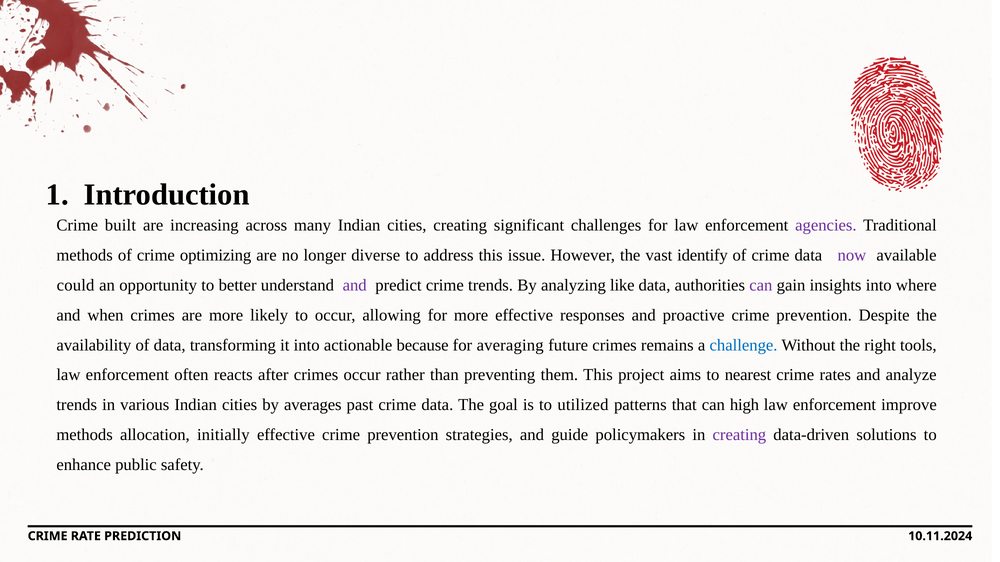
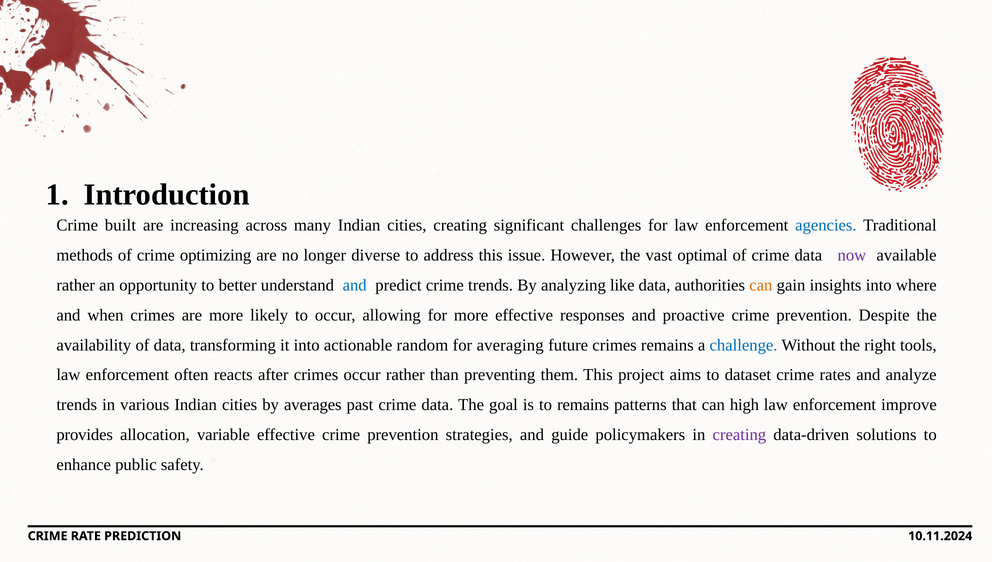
agencies colour: purple -> blue
identify: identify -> optimal
could at (76, 285): could -> rather
and at (355, 285) colour: purple -> blue
can at (761, 285) colour: purple -> orange
because: because -> random
nearest: nearest -> dataset
to utilized: utilized -> remains
methods at (85, 435): methods -> provides
initially: initially -> variable
